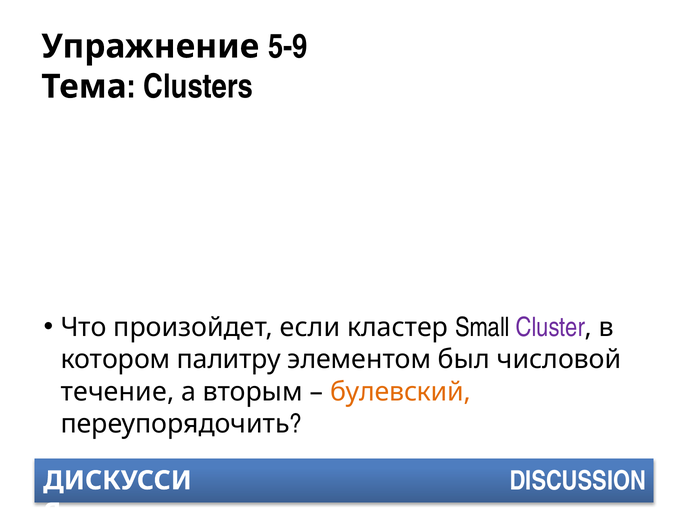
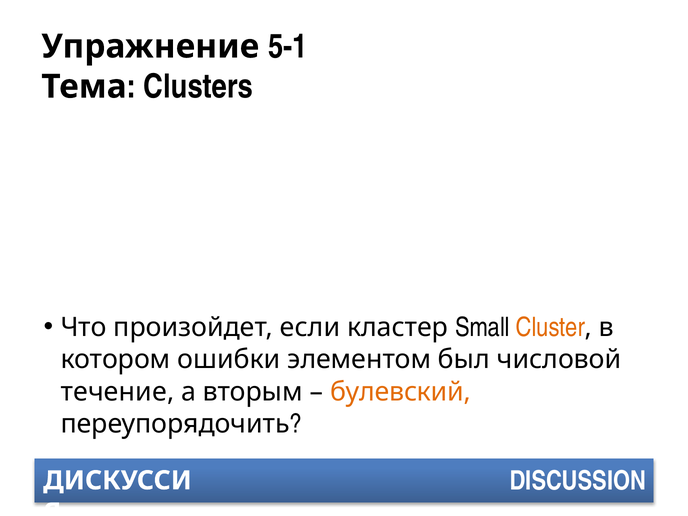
5-9: 5-9 -> 5-1
Cluster colour: purple -> orange
палитру: палитру -> ошибки
